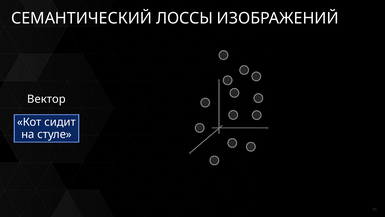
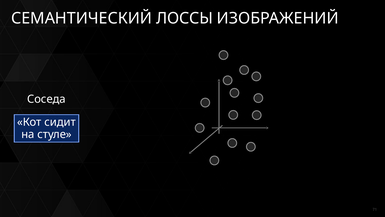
Вектор: Вектор -> Соседа
